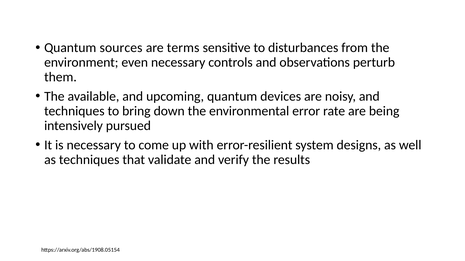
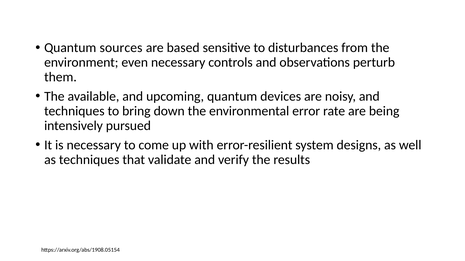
terms: terms -> based
